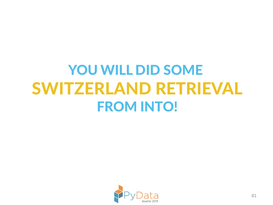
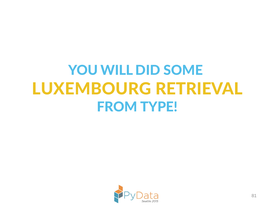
SWITZERLAND: SWITZERLAND -> LUXEMBOURG
INTO: INTO -> TYPE
